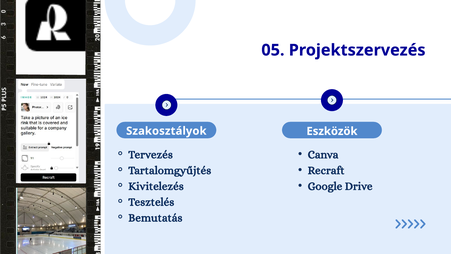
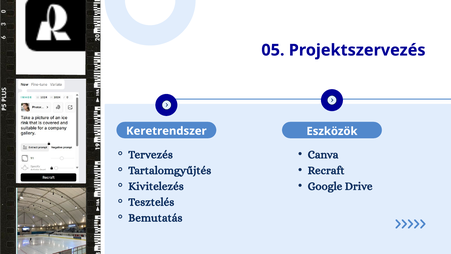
Szakosztályok: Szakosztályok -> Keretrendszer
